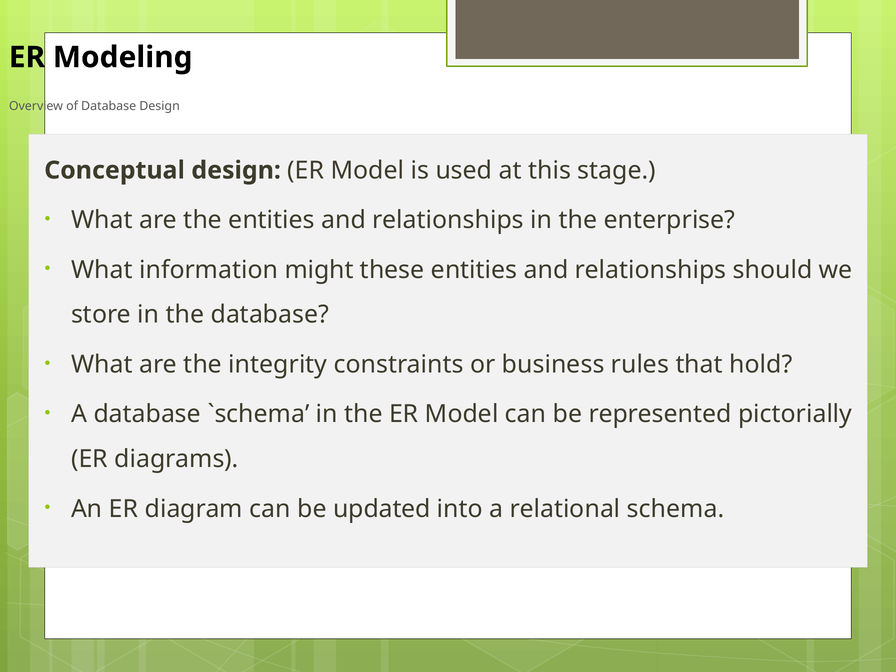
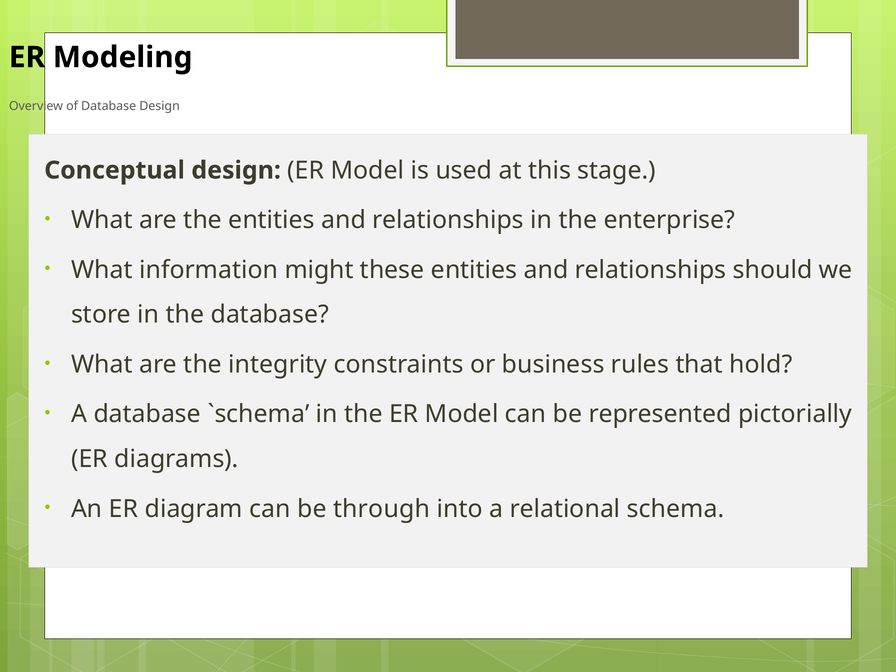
updated: updated -> through
